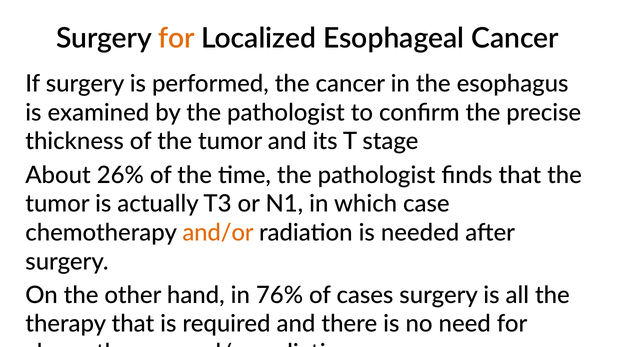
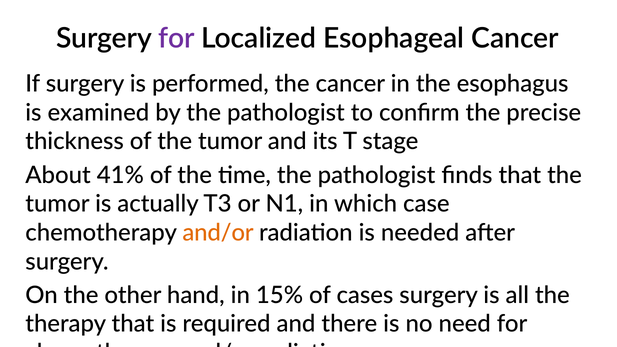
for at (177, 38) colour: orange -> purple
26%: 26% -> 41%
76%: 76% -> 15%
